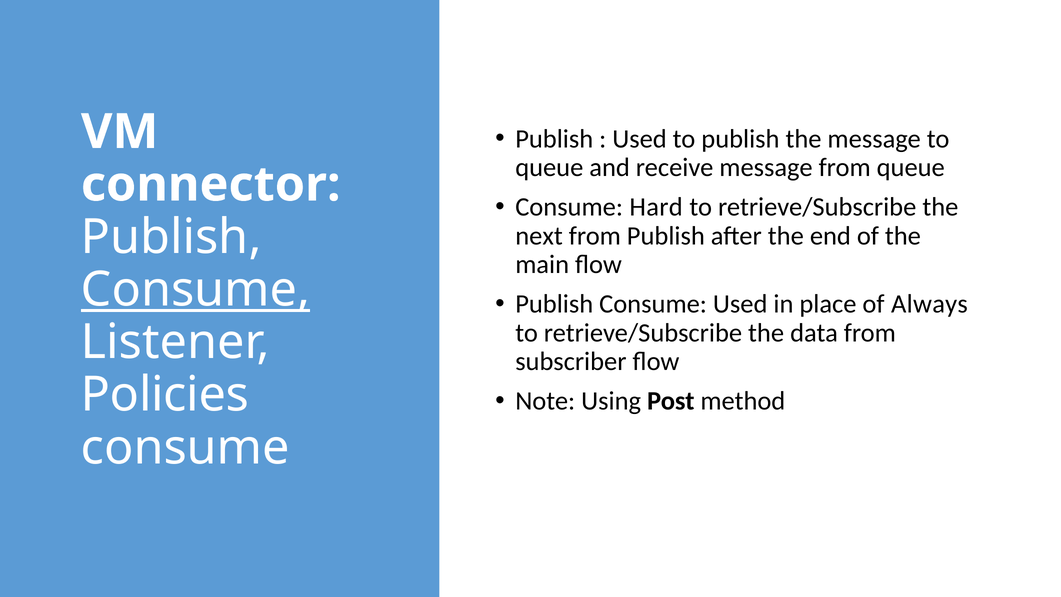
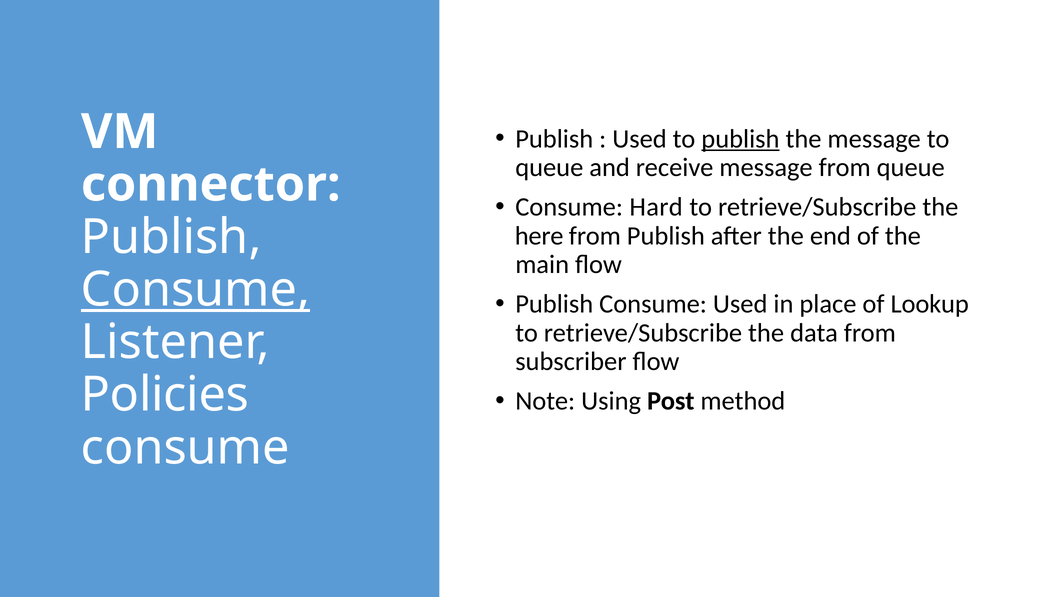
publish at (740, 139) underline: none -> present
next: next -> here
Always: Always -> Lookup
